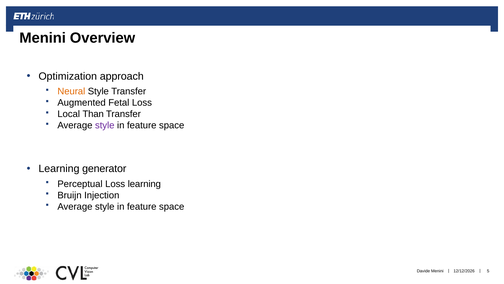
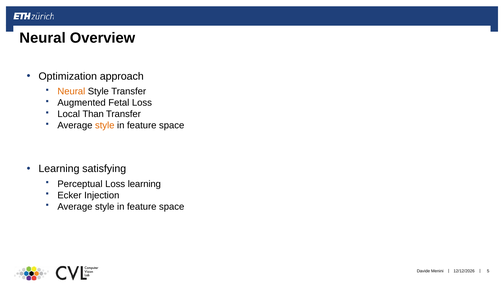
Menini at (43, 38): Menini -> Neural
style at (105, 125) colour: purple -> orange
generator: generator -> satisfying
Bruijn: Bruijn -> Ecker
